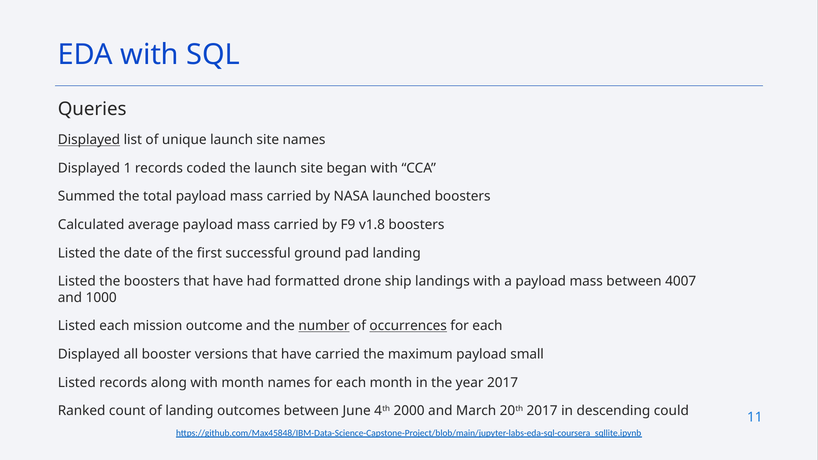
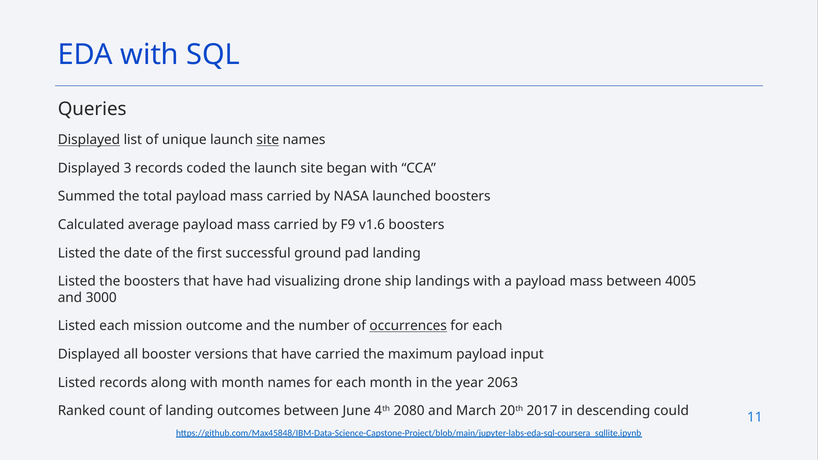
site at (268, 140) underline: none -> present
1: 1 -> 3
v1.8: v1.8 -> v1.6
formatted: formatted -> visualizing
4007: 4007 -> 4005
1000: 1000 -> 3000
number underline: present -> none
small: small -> input
year 2017: 2017 -> 2063
2000: 2000 -> 2080
